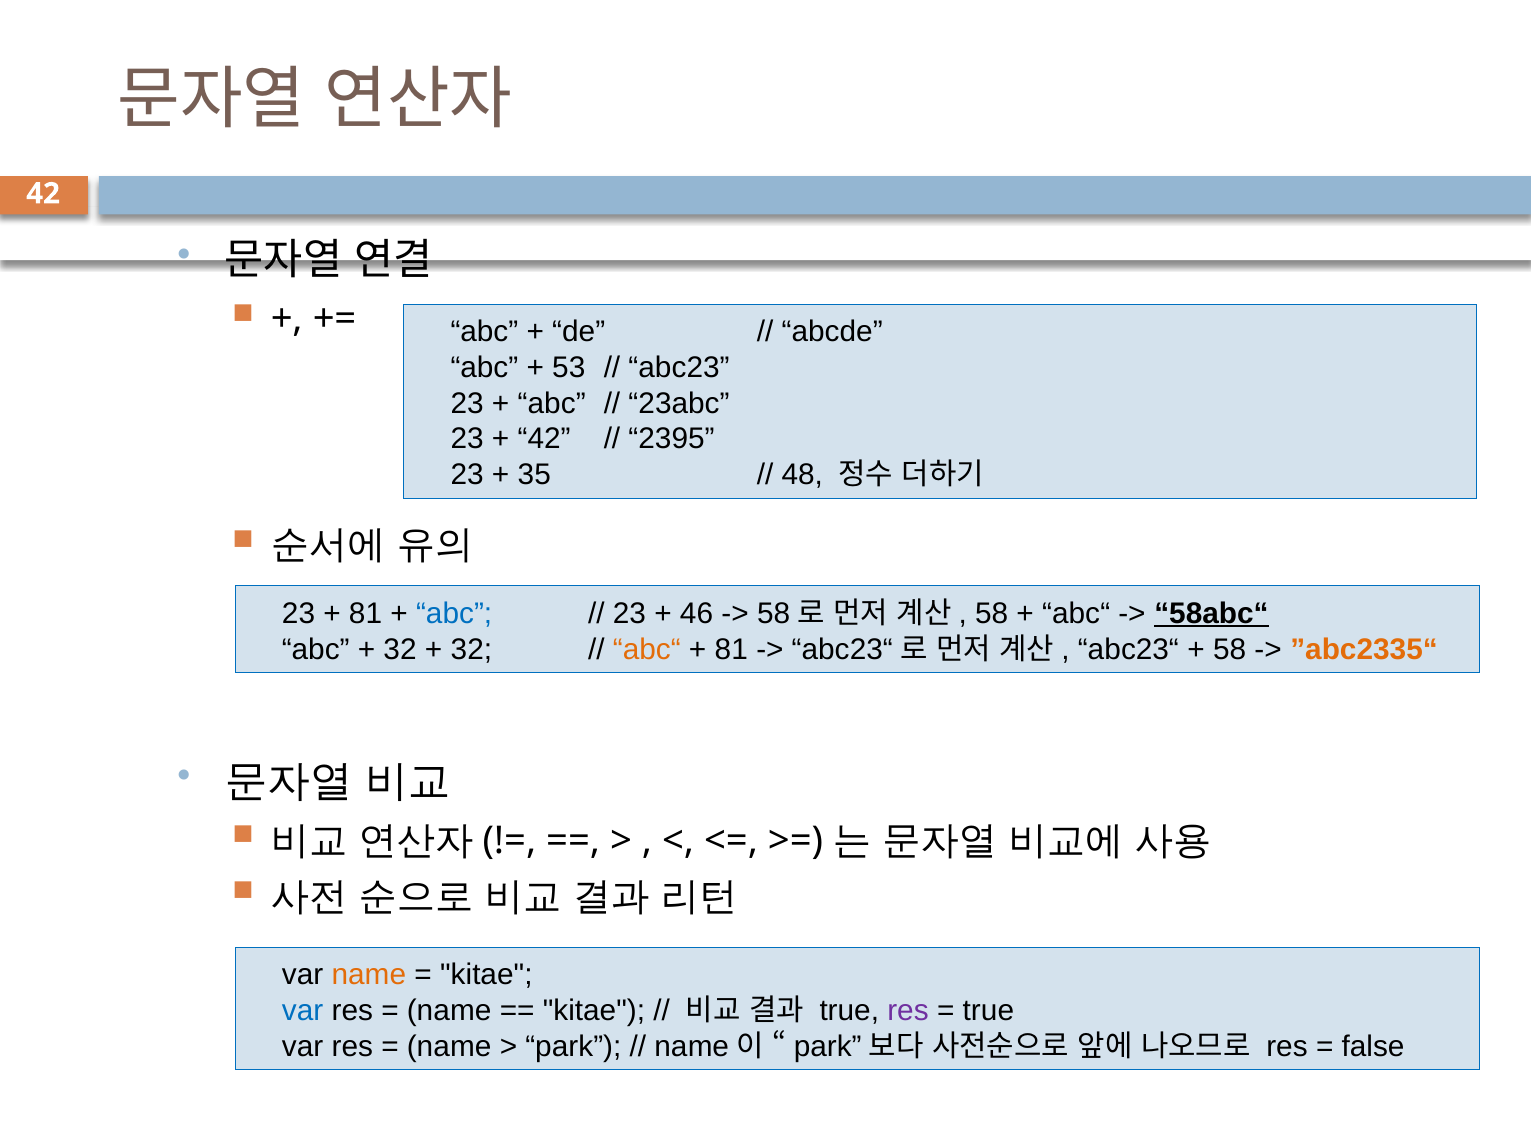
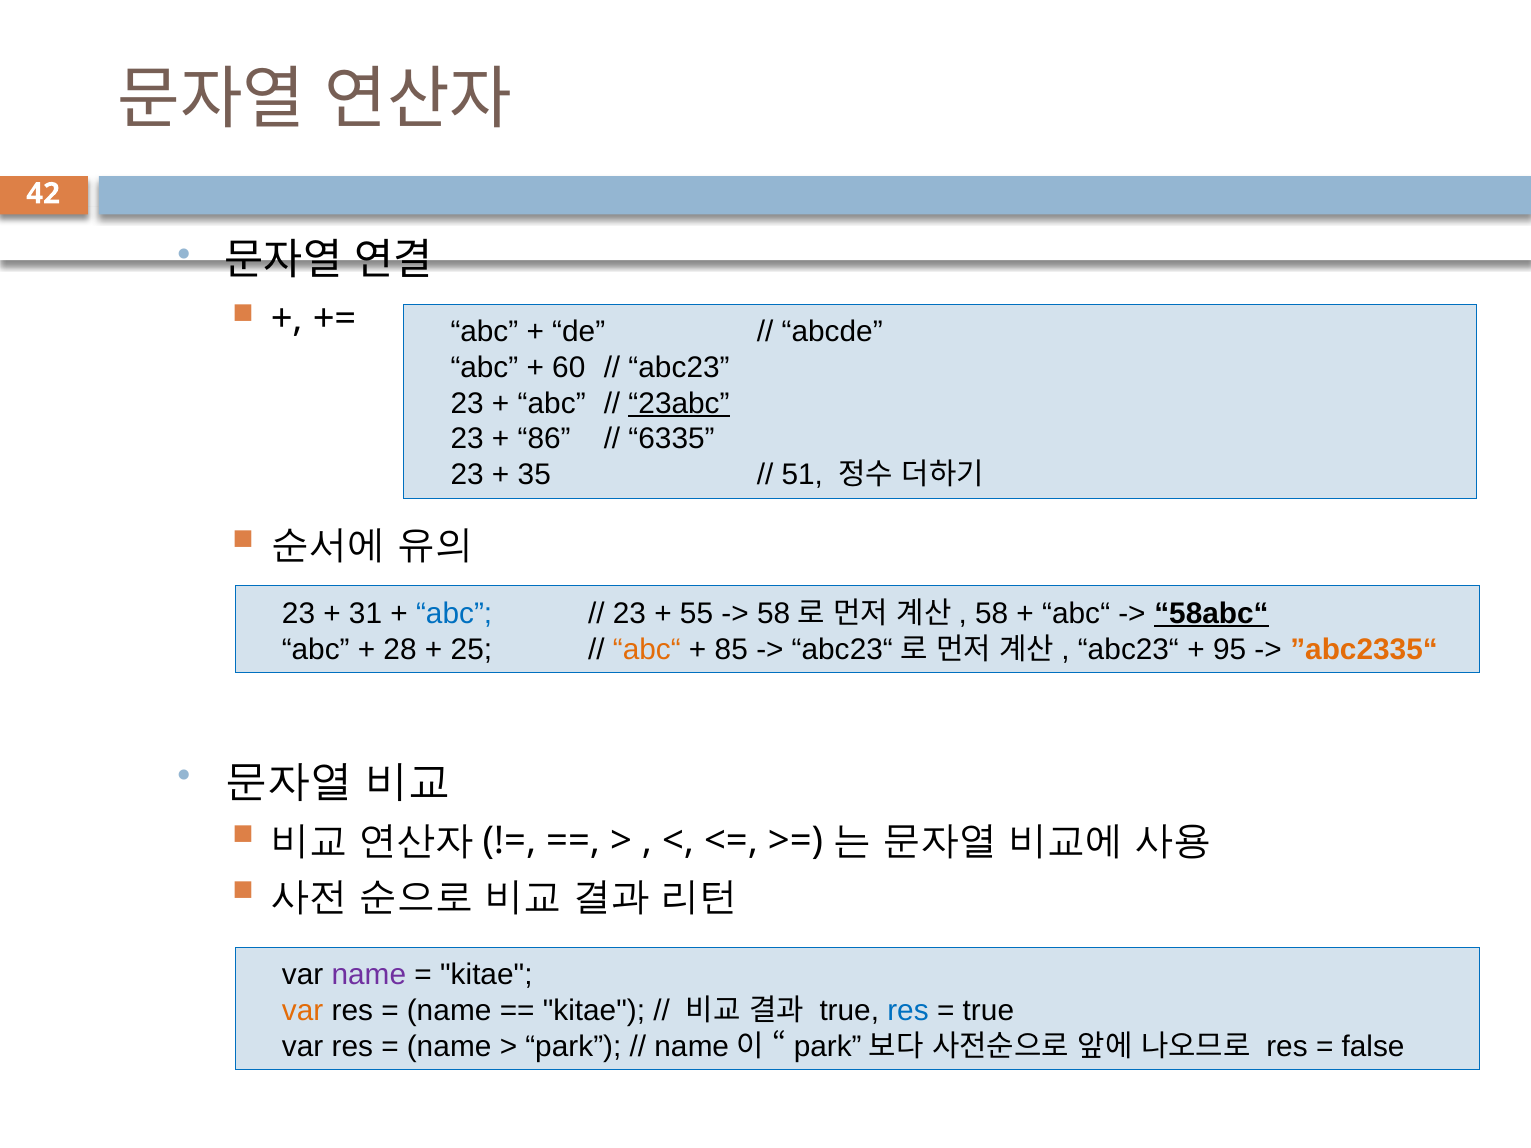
53: 53 -> 60
23abc underline: none -> present
42 at (544, 439): 42 -> 86
2395: 2395 -> 6335
48: 48 -> 51
81 at (366, 614): 81 -> 31
46: 46 -> 55
32 at (400, 649): 32 -> 28
32 at (471, 649): 32 -> 25
81 at (731, 649): 81 -> 85
58 at (1230, 649): 58 -> 95
name at (369, 975) colour: orange -> purple
var at (303, 1011) colour: blue -> orange
res at (908, 1011) colour: purple -> blue
